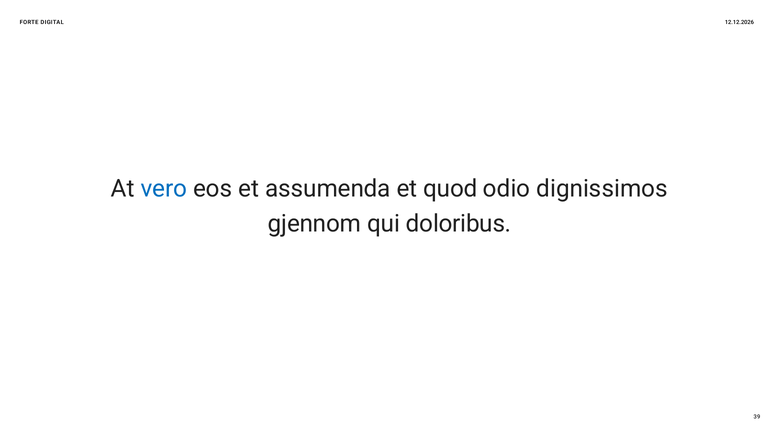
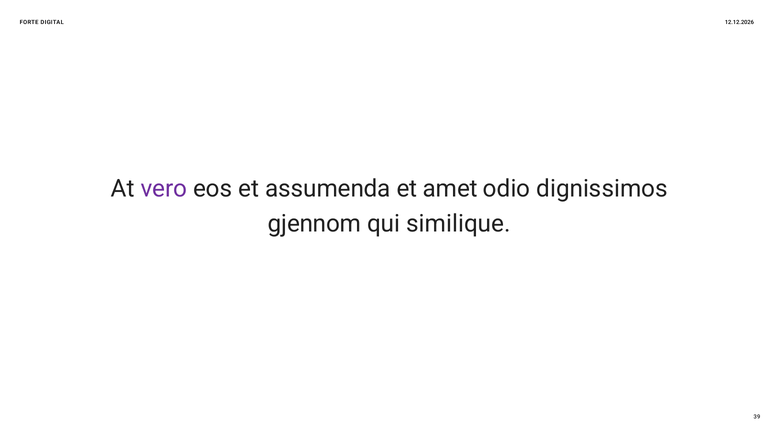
vero colour: blue -> purple
quod: quod -> amet
doloribus: doloribus -> similique
